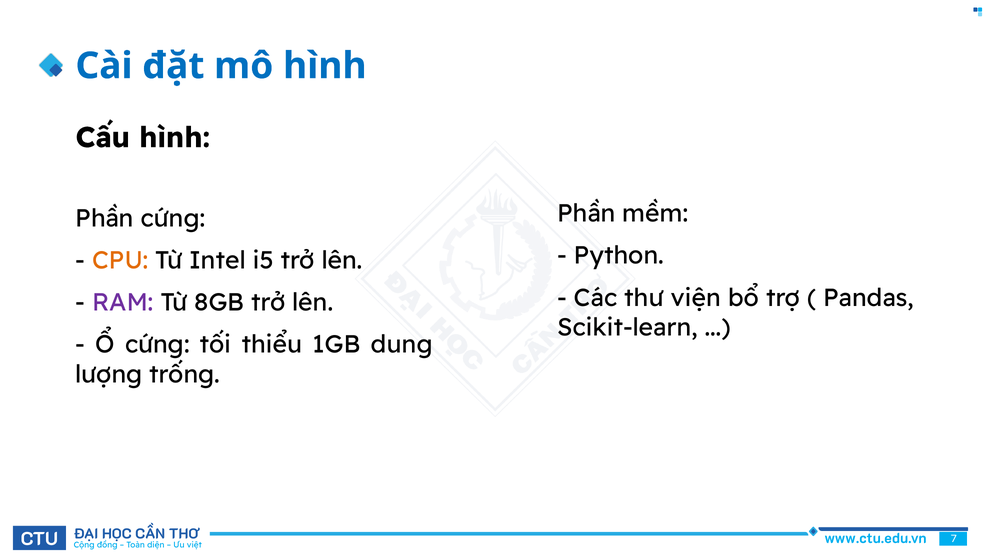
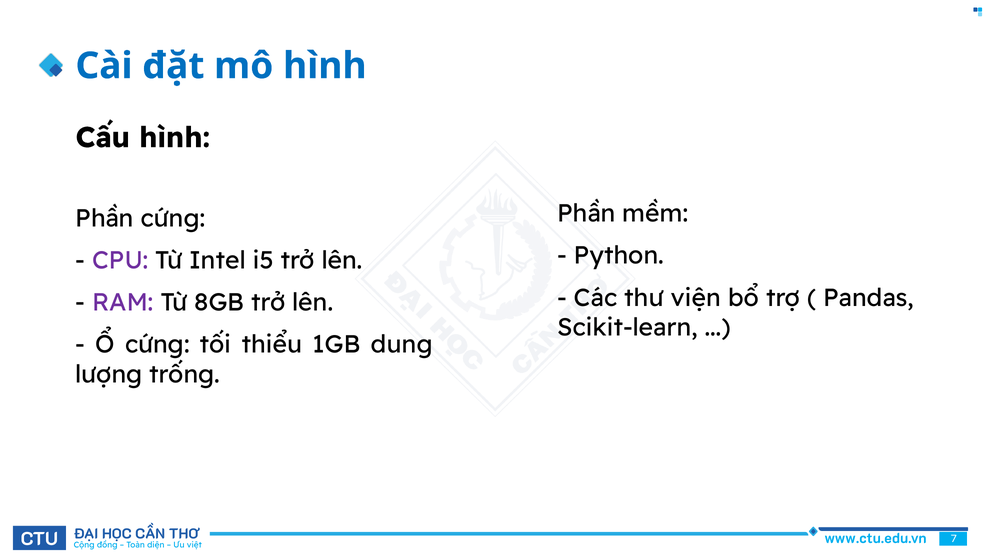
CPU colour: orange -> purple
